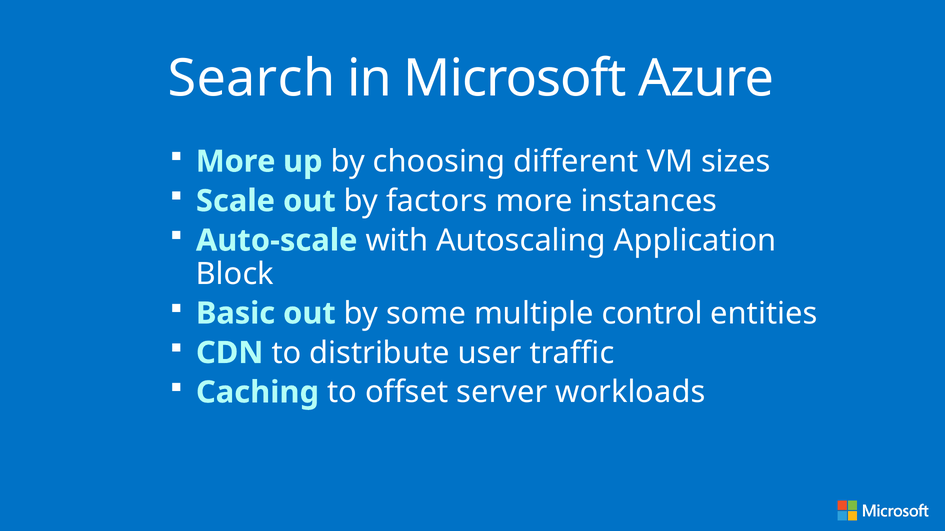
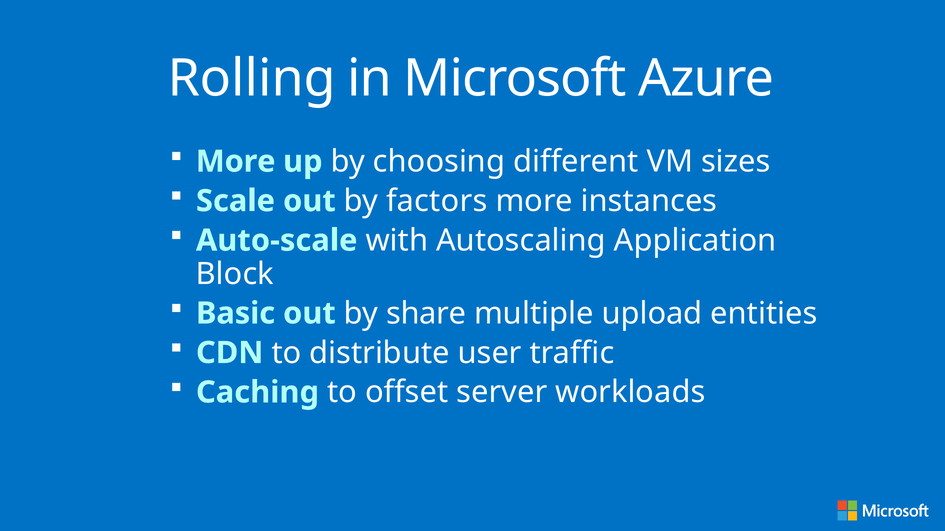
Search: Search -> Rolling
some: some -> share
control: control -> upload
